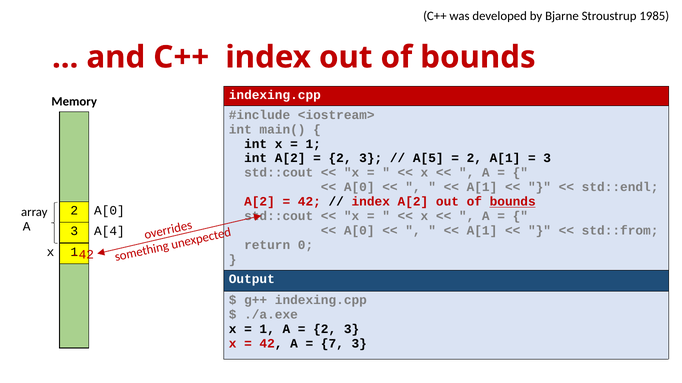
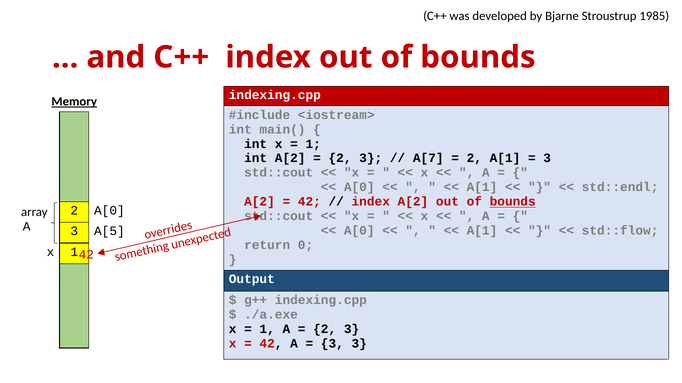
Memory underline: none -> present
A[5: A[5 -> A[7
std::from: std::from -> std::flow
A[4: A[4 -> A[5
7 at (332, 344): 7 -> 3
